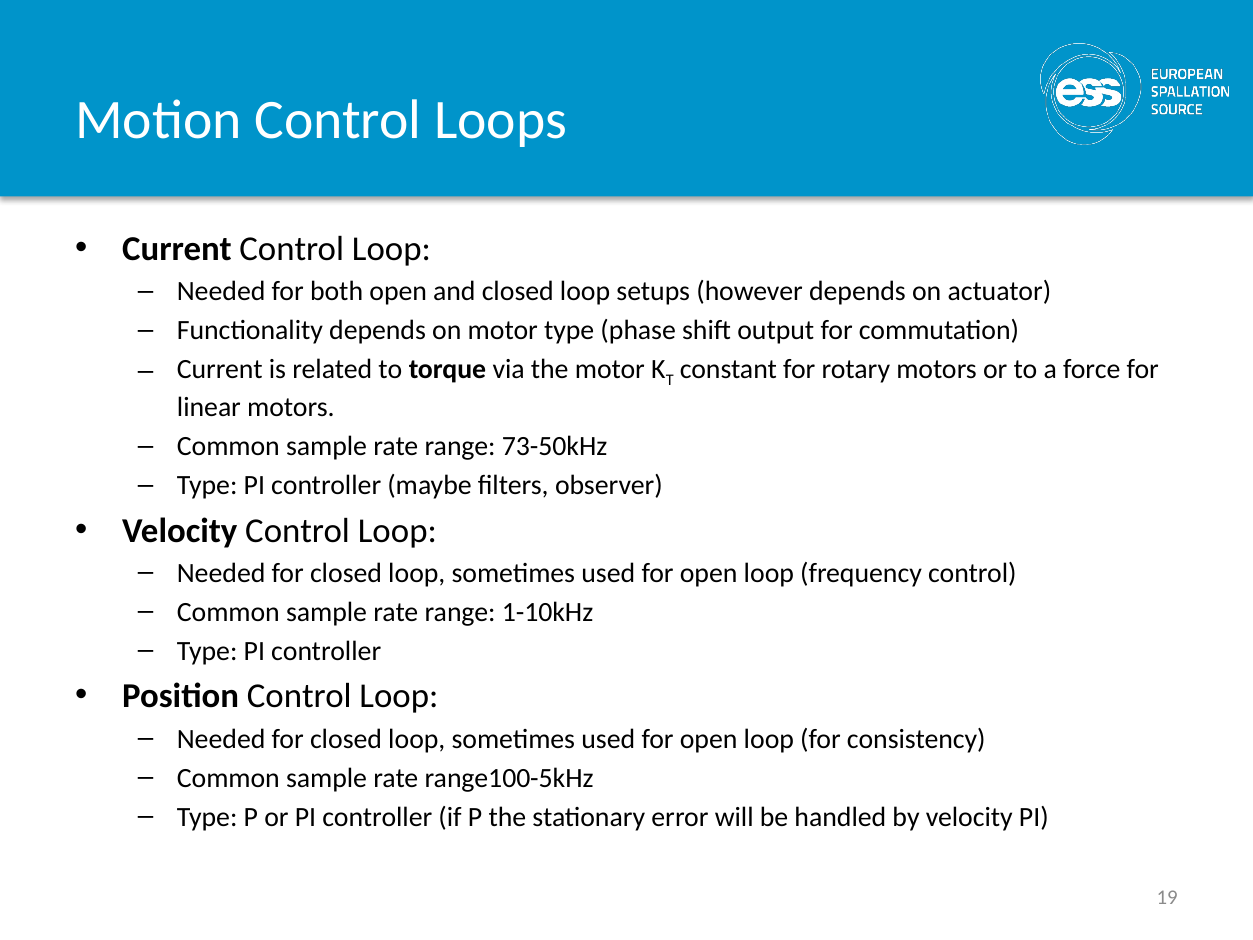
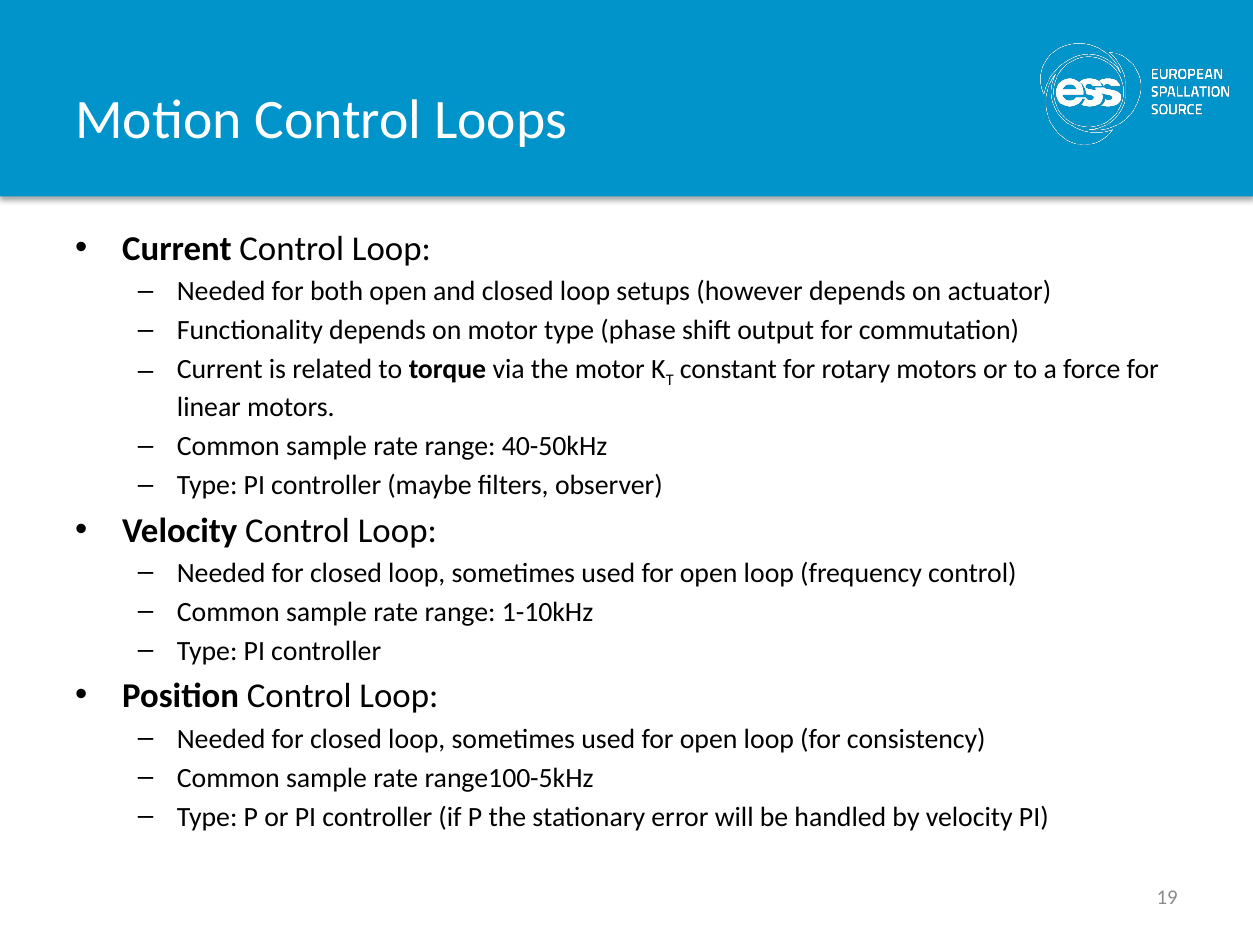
73-50kHz: 73-50kHz -> 40-50kHz
